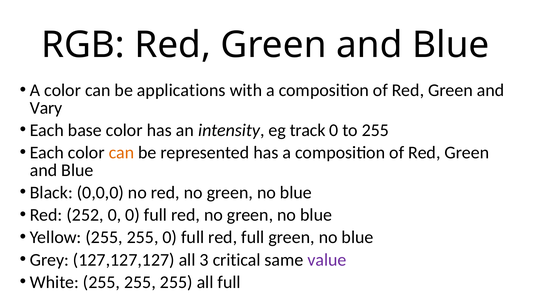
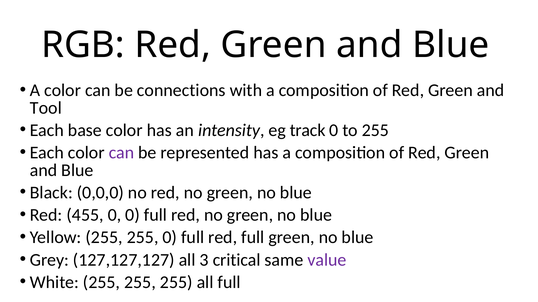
applications: applications -> connections
Vary: Vary -> Tool
can at (121, 153) colour: orange -> purple
252: 252 -> 455
